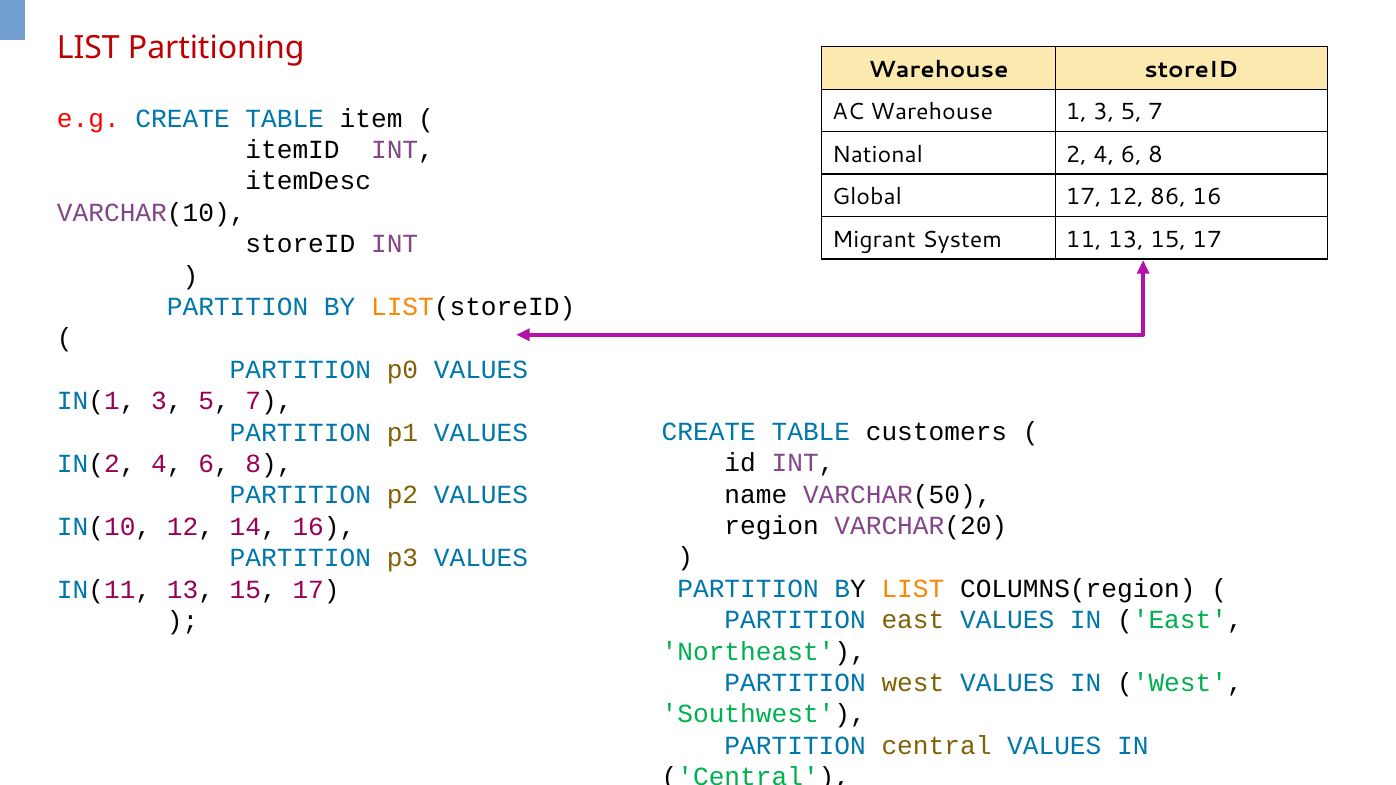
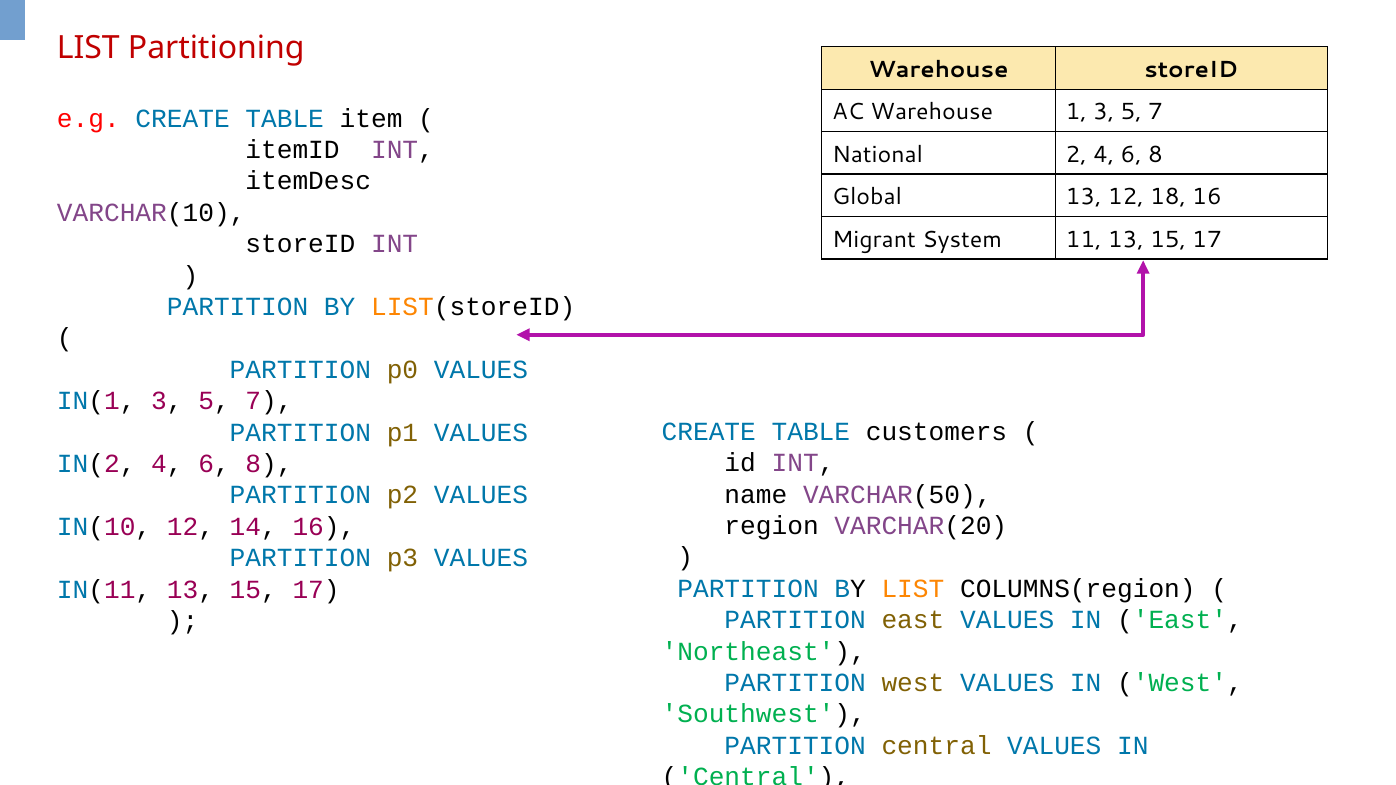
Global 17: 17 -> 13
86: 86 -> 18
